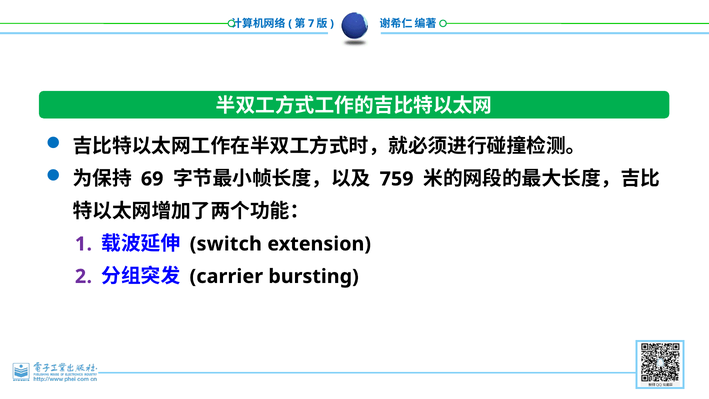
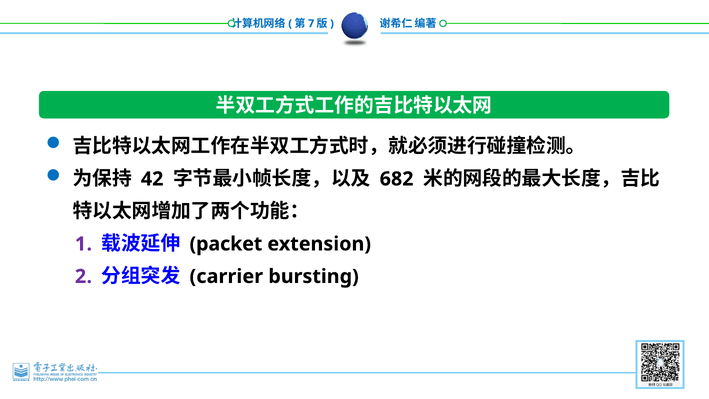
69: 69 -> 42
759: 759 -> 682
switch: switch -> packet
